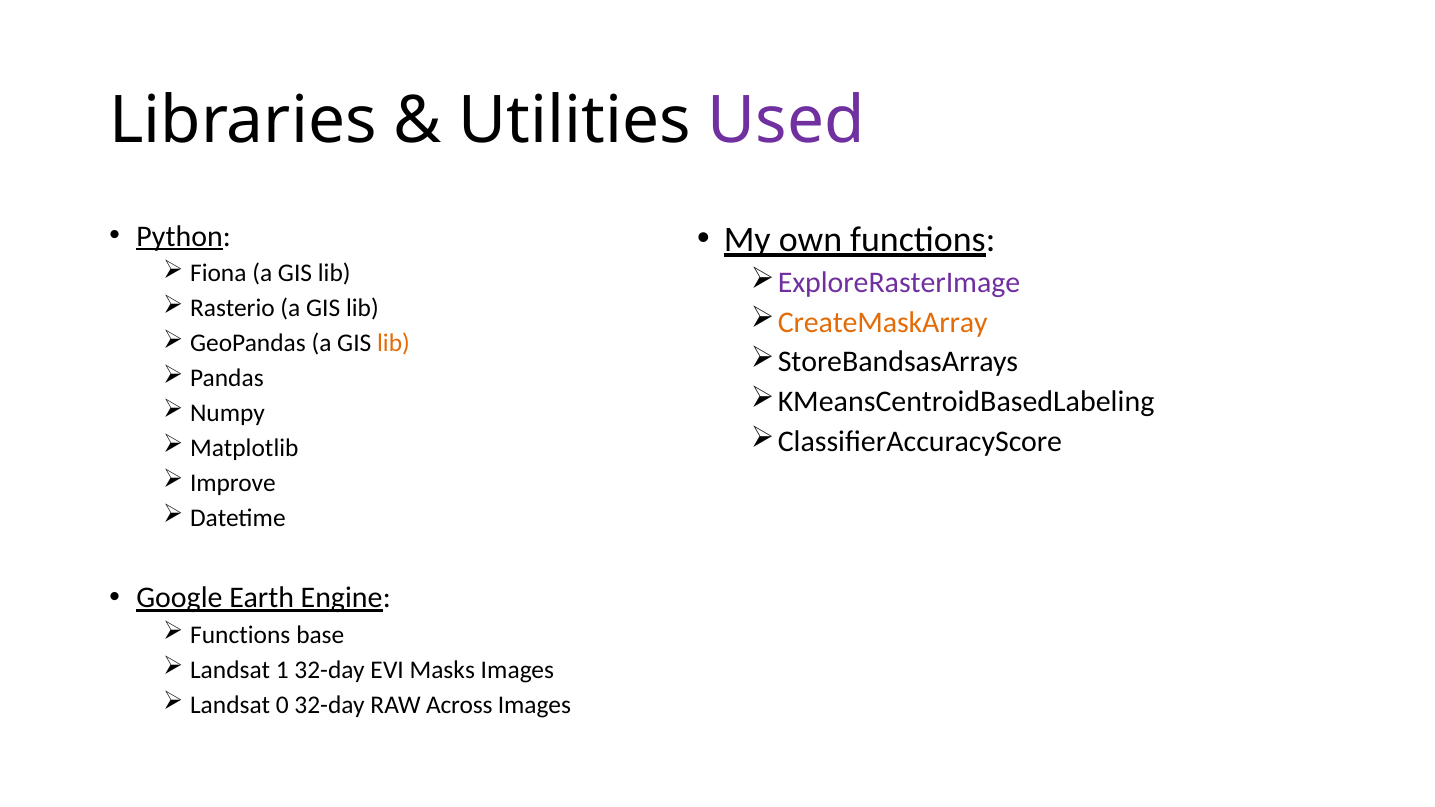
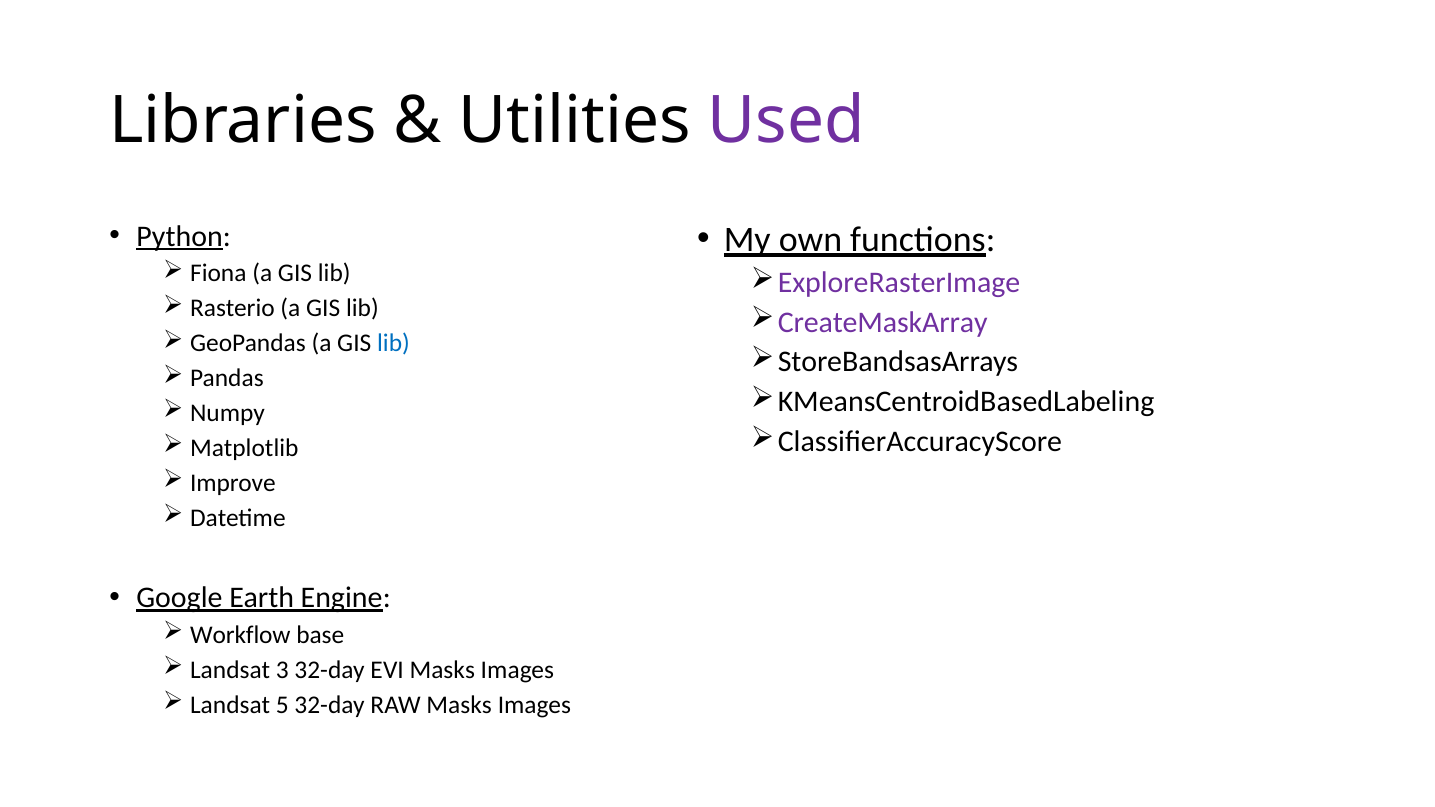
CreateMaskArray colour: orange -> purple
lib at (393, 343) colour: orange -> blue
Functions at (240, 635): Functions -> Workflow
1: 1 -> 3
0: 0 -> 5
RAW Across: Across -> Masks
